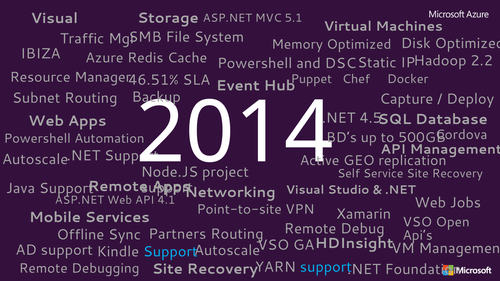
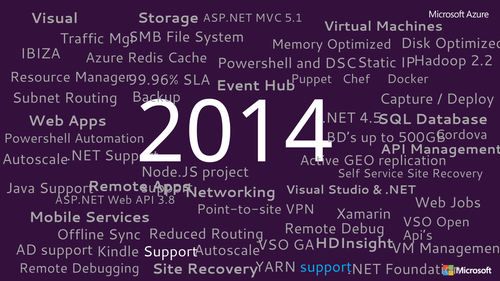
46.51%: 46.51% -> 99.96%
4.1: 4.1 -> 3.8
Partners: Partners -> Reduced
Support at (170, 252) colour: light blue -> white
